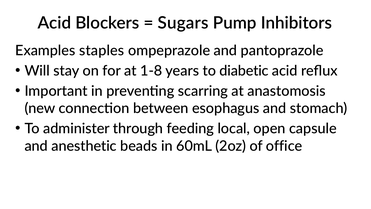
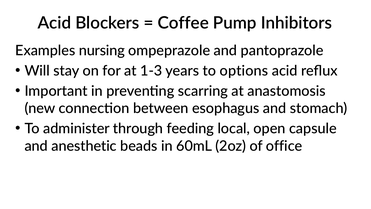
Sugars: Sugars -> Coffee
staples: staples -> nursing
1-8: 1-8 -> 1-3
diabetic: diabetic -> options
